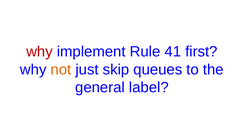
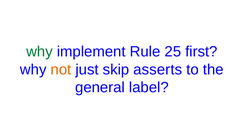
why at (39, 52) colour: red -> green
41: 41 -> 25
queues: queues -> asserts
